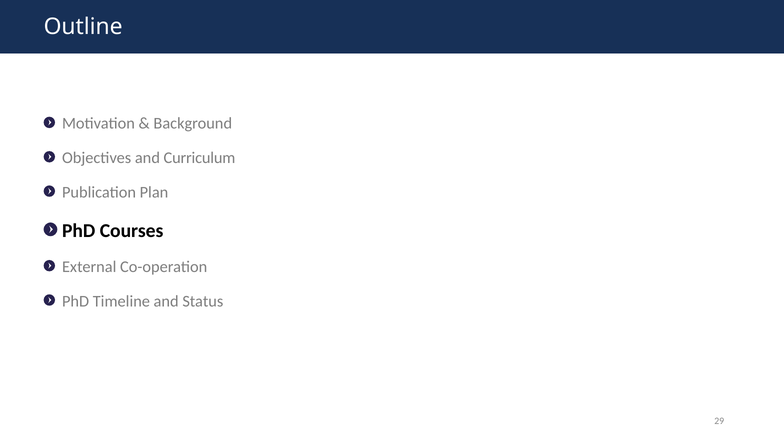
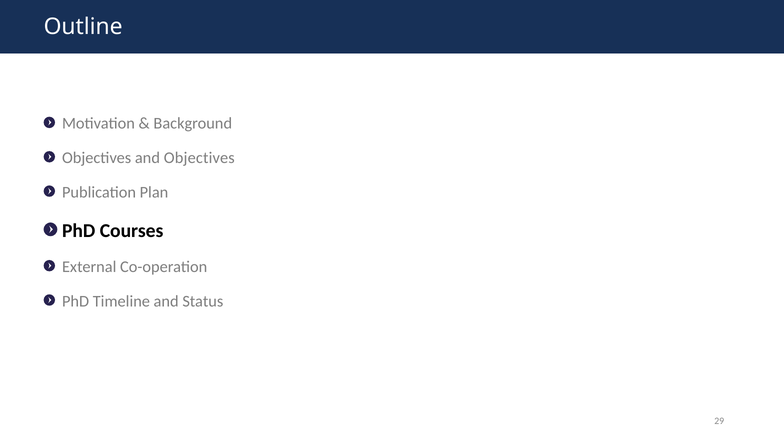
and Curriculum: Curriculum -> Objectives
